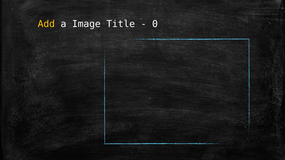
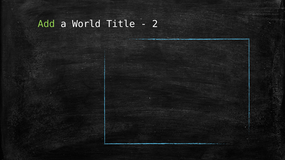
Add colour: yellow -> light green
Image: Image -> World
0: 0 -> 2
